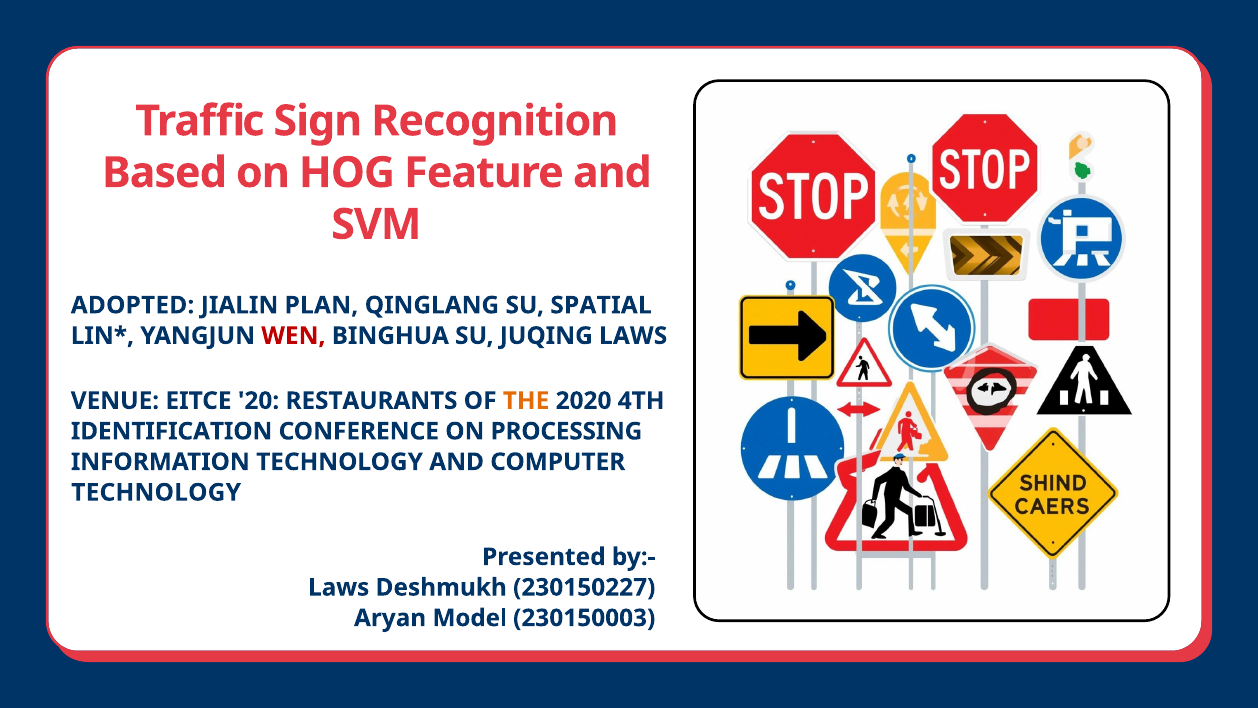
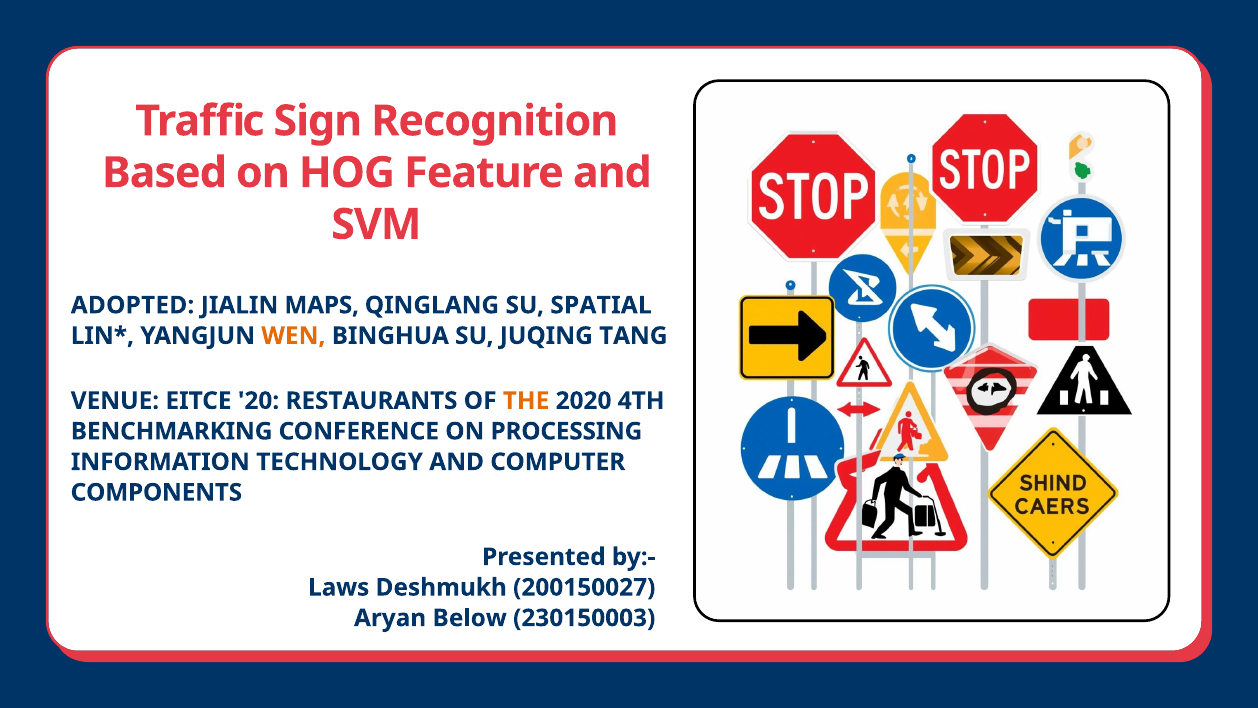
PLAN: PLAN -> MAPS
WEN colour: red -> orange
JUQING LAWS: LAWS -> TANG
IDENTIFICATION: IDENTIFICATION -> BENCHMARKING
TECHNOLOGY at (156, 492): TECHNOLOGY -> COMPONENTS
230150227: 230150227 -> 200150027
Model: Model -> Below
